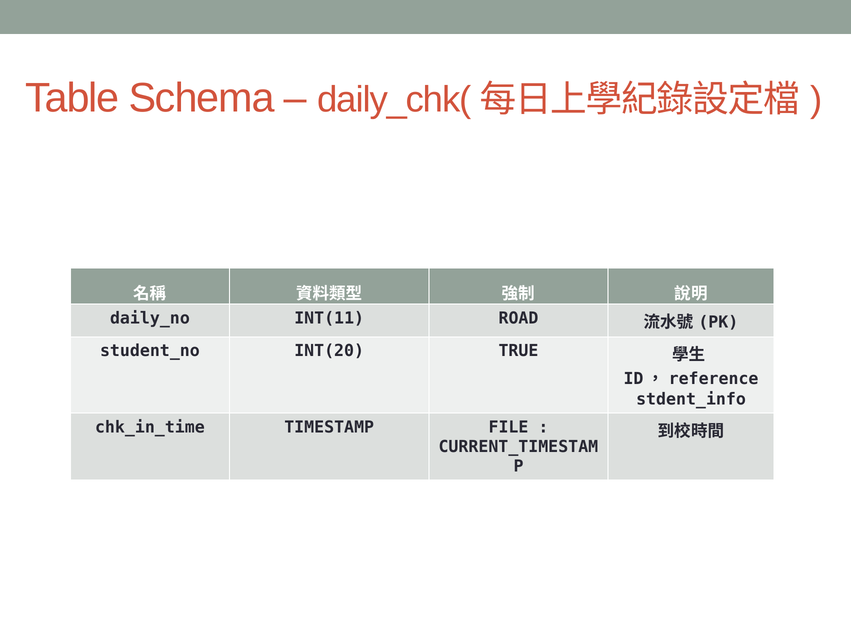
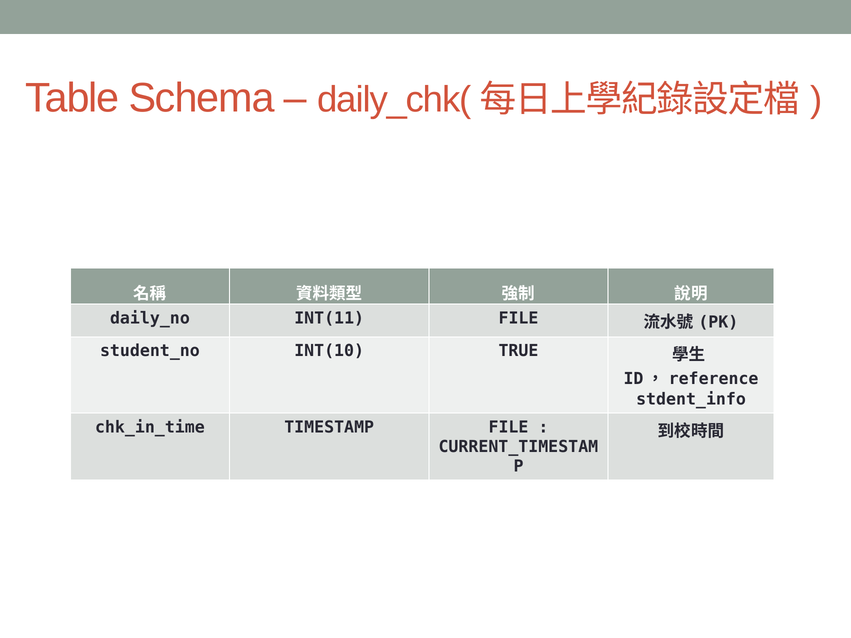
INT(11 ROAD: ROAD -> FILE
INT(20: INT(20 -> INT(10
